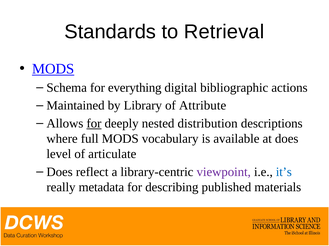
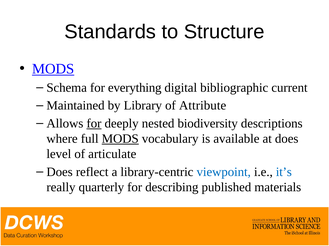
Retrieval: Retrieval -> Structure
actions: actions -> current
distribution: distribution -> biodiversity
MODS at (120, 139) underline: none -> present
viewpoint colour: purple -> blue
metadata: metadata -> quarterly
